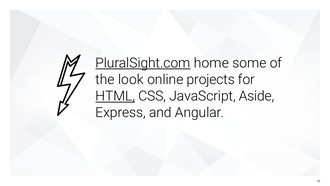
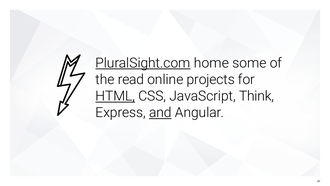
look: look -> read
Aside: Aside -> Think
and underline: none -> present
